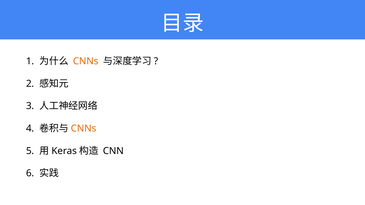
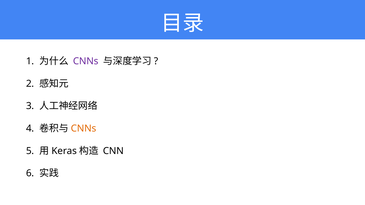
CNNs at (86, 61) colour: orange -> purple
